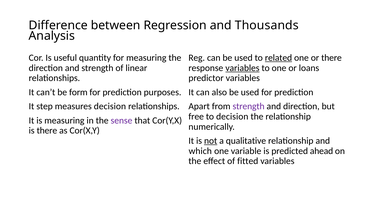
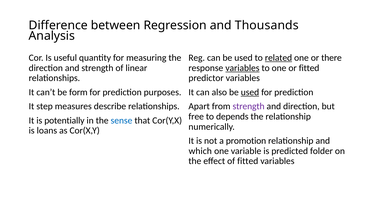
or loans: loans -> fitted
used at (250, 92) underline: none -> present
measures decision: decision -> describe
to decision: decision -> depends
is measuring: measuring -> potentially
sense colour: purple -> blue
is there: there -> loans
not underline: present -> none
qualitative: qualitative -> promotion
ahead: ahead -> folder
